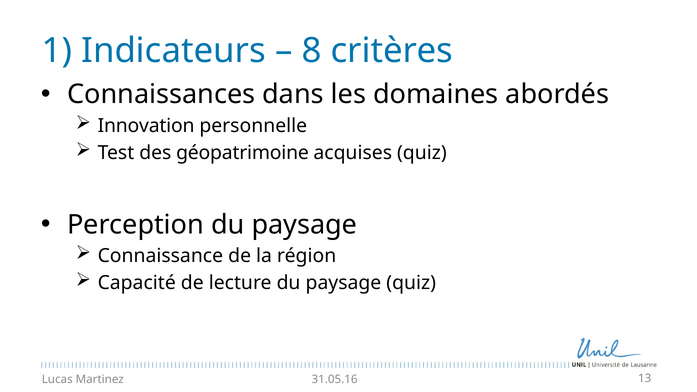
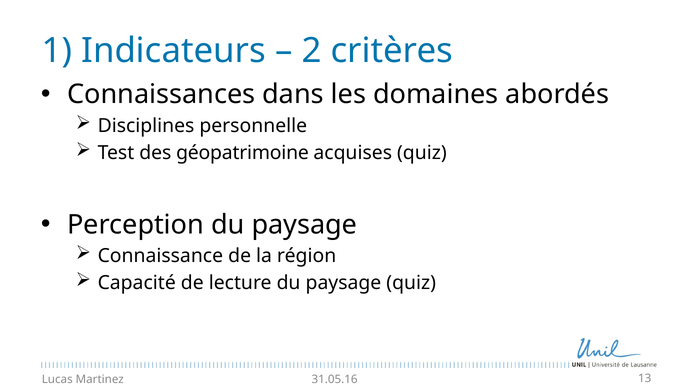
8: 8 -> 2
Innovation: Innovation -> Disciplines
